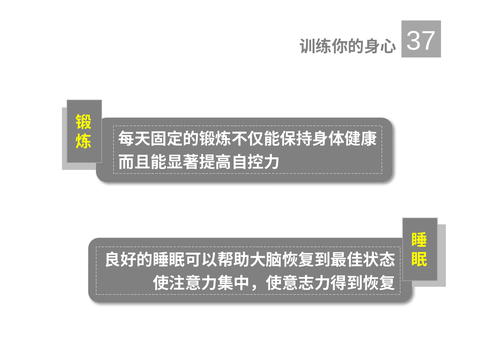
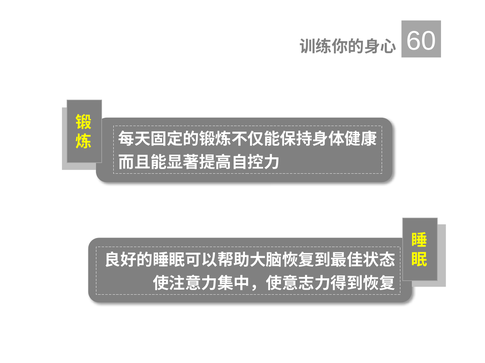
37: 37 -> 60
